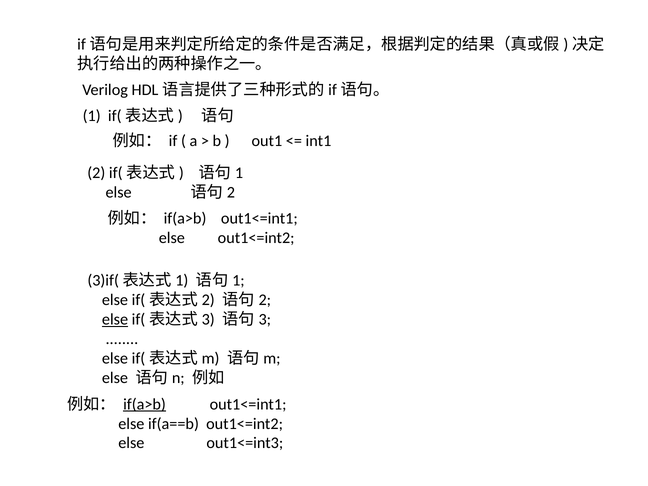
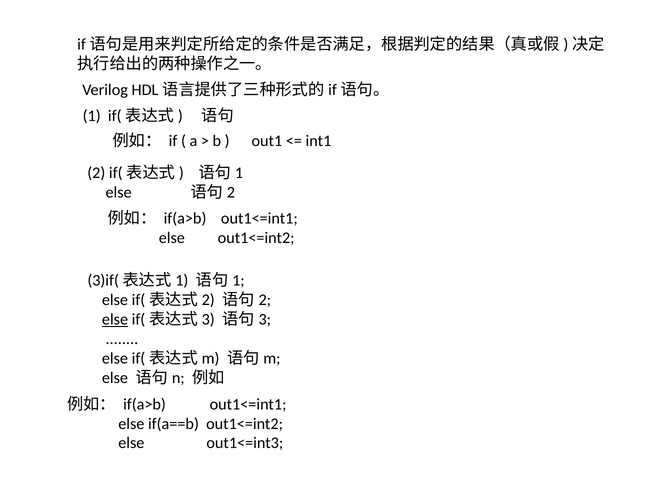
if(a>b at (145, 404) underline: present -> none
